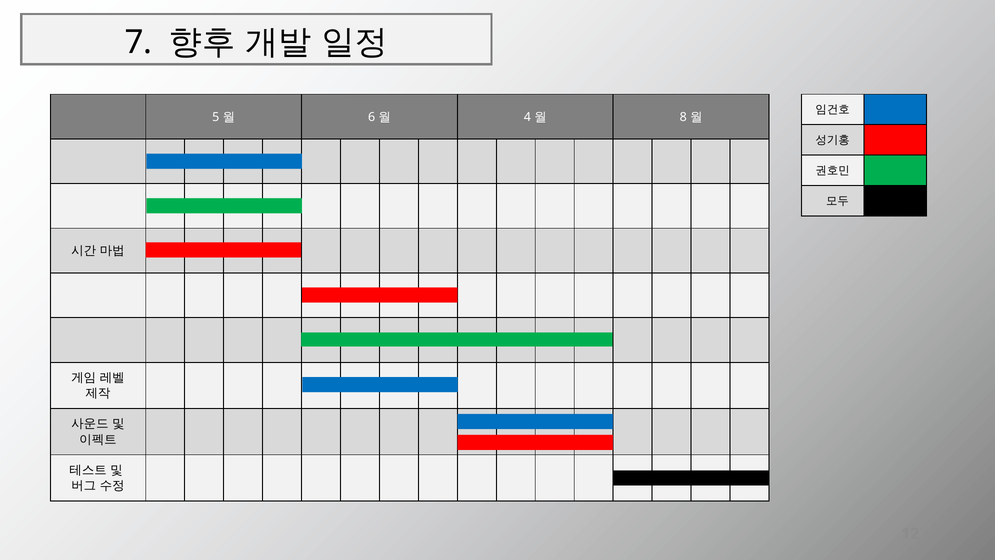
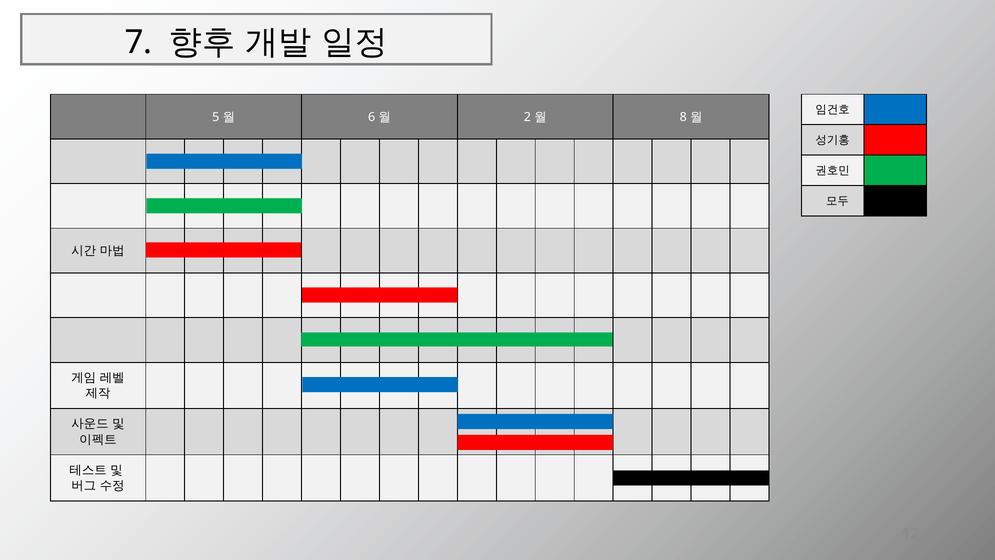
4: 4 -> 2
